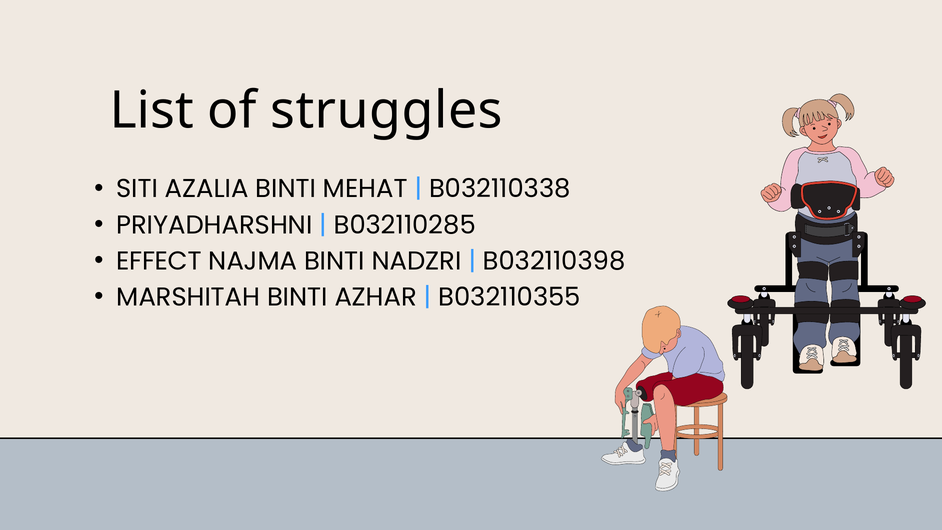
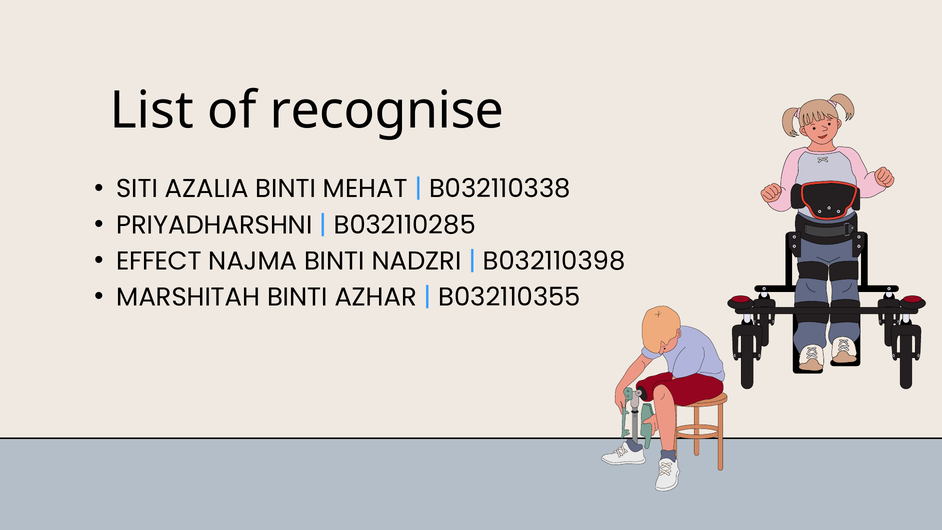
struggles: struggles -> recognise
